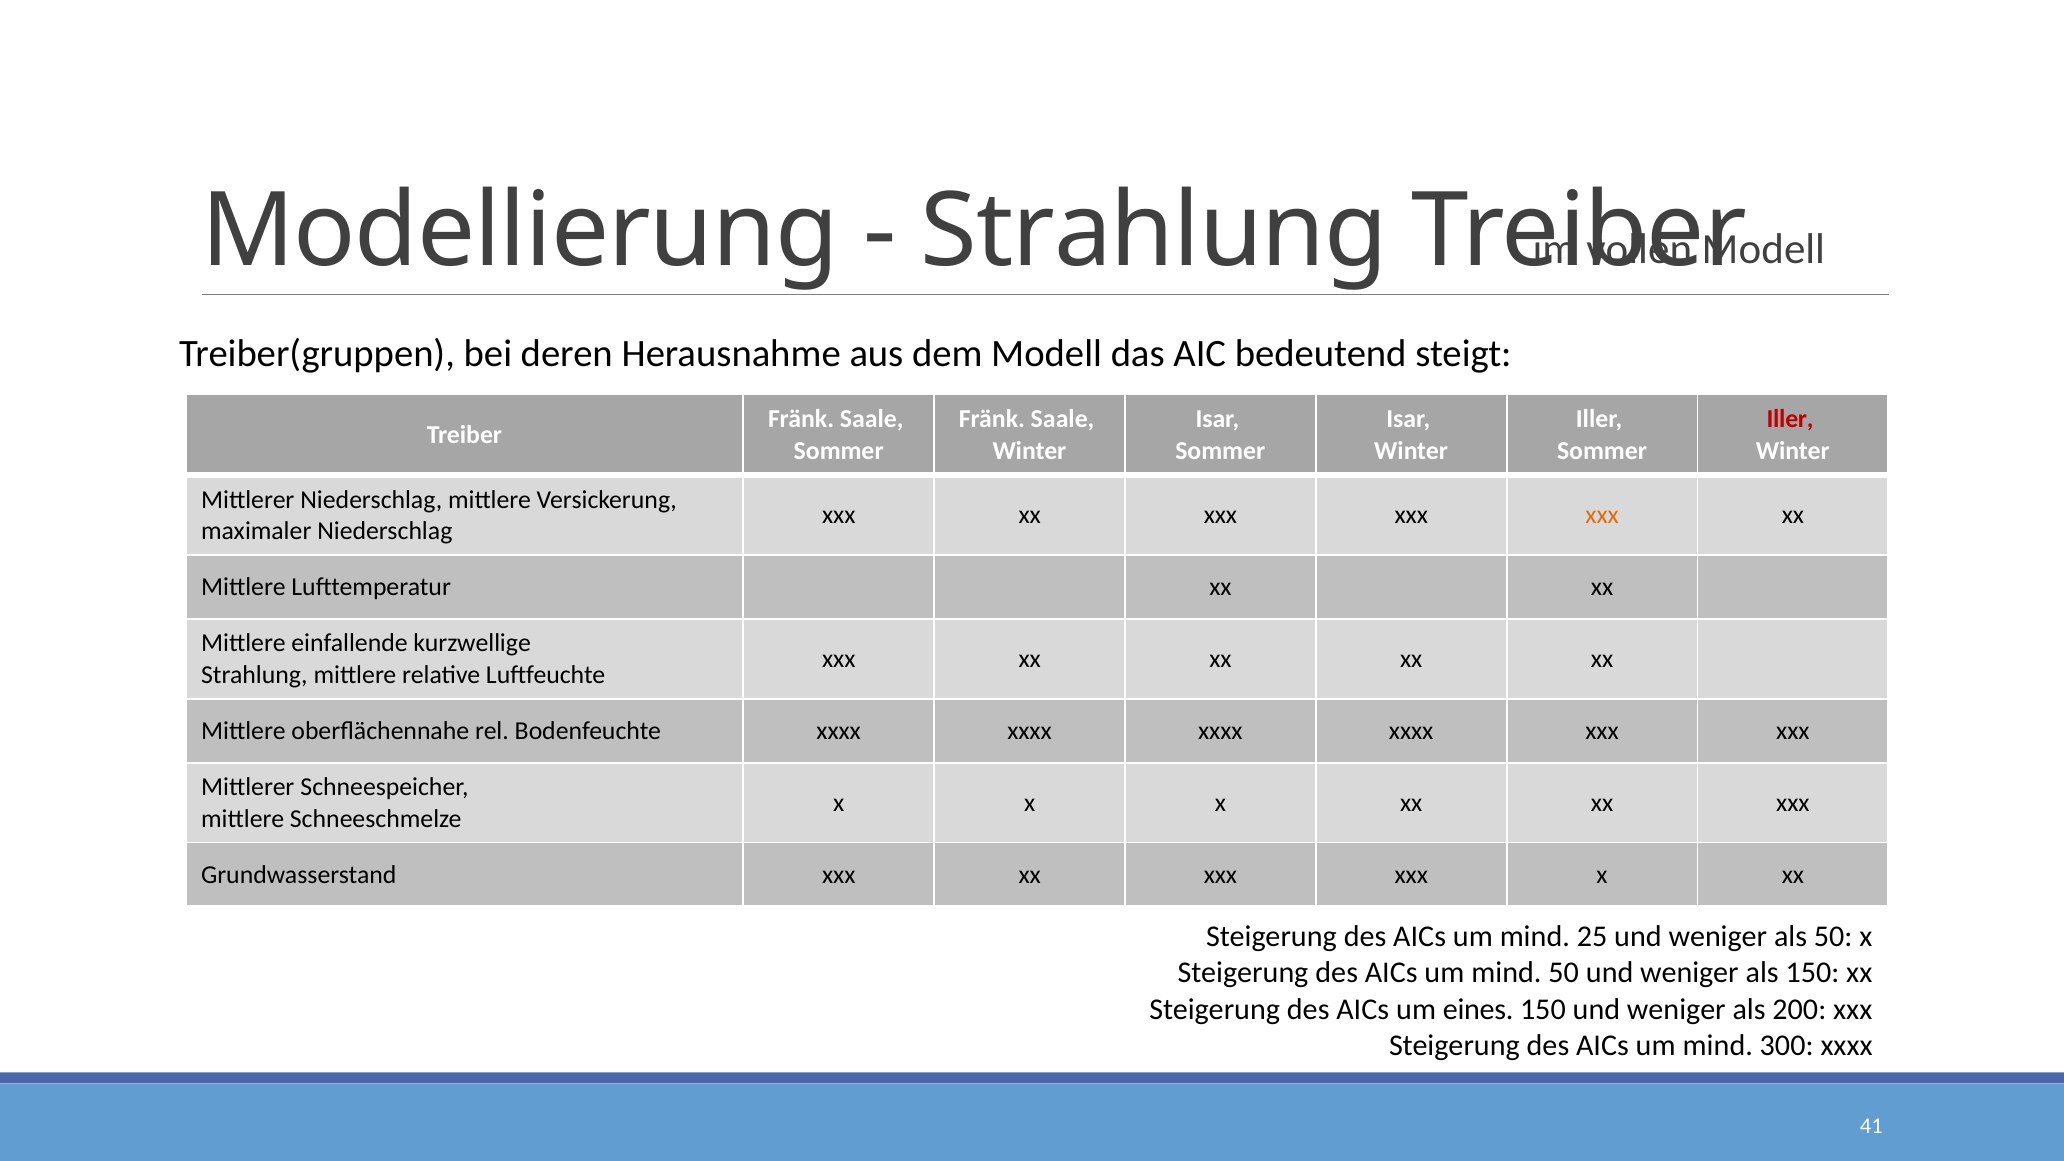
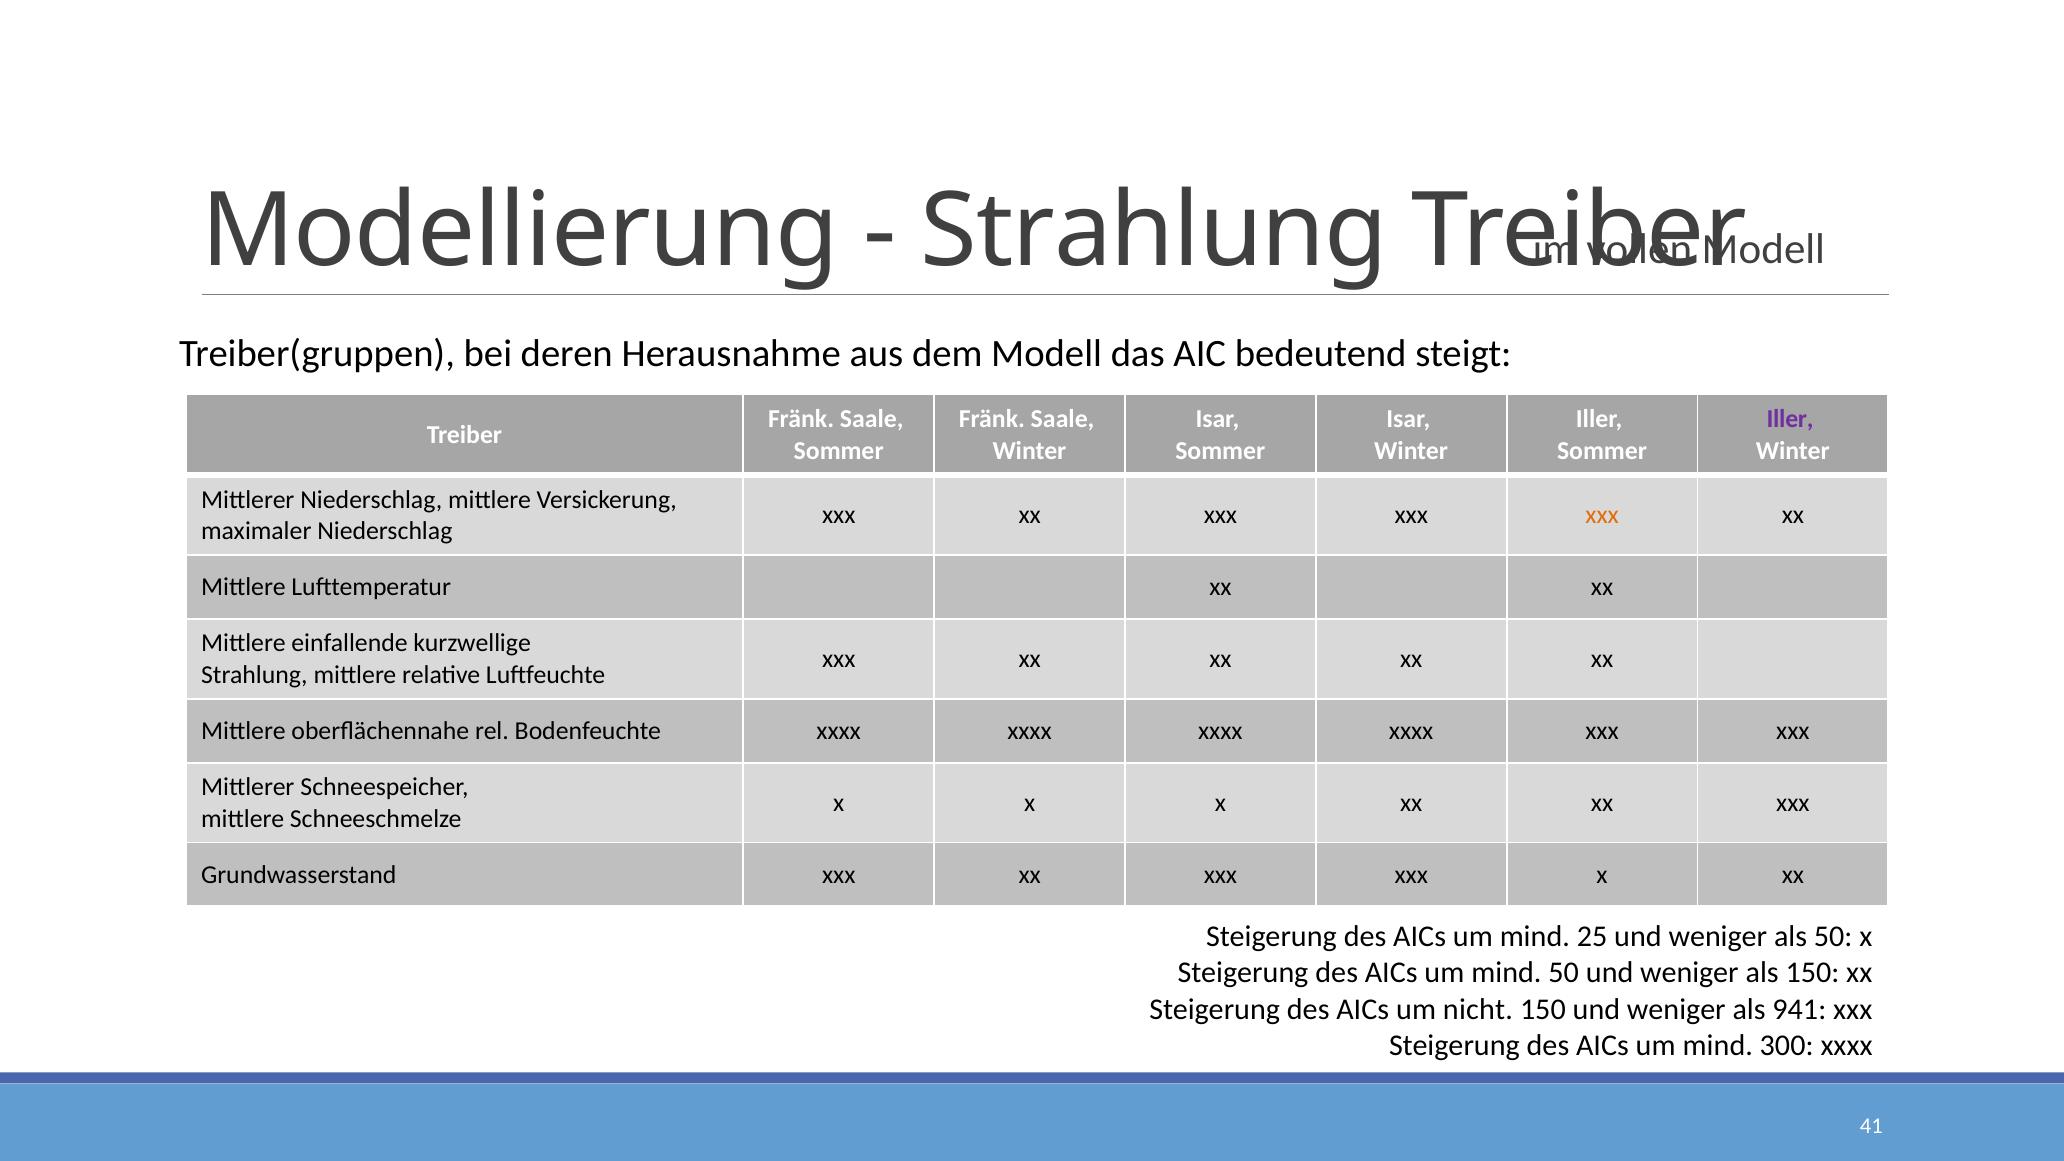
Iller at (1790, 419) colour: red -> purple
eines: eines -> nicht
200: 200 -> 941
